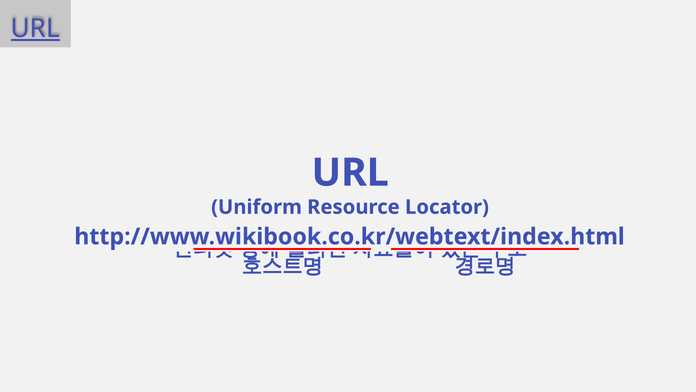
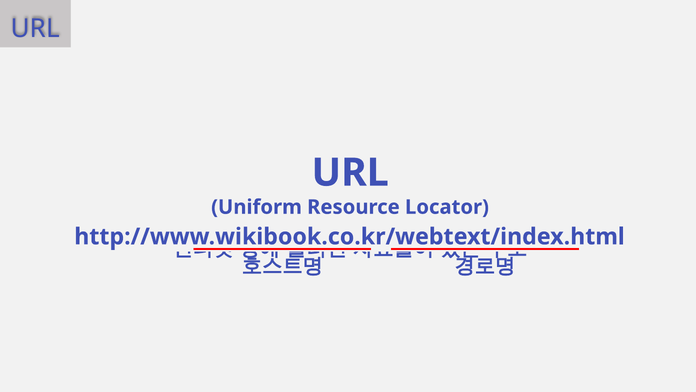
URL at (35, 29) underline: present -> none
